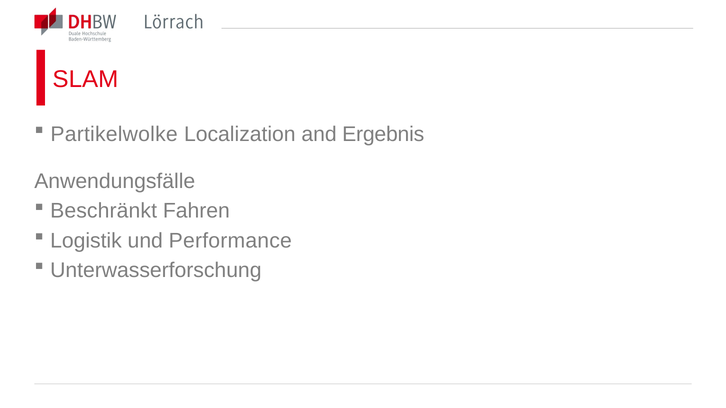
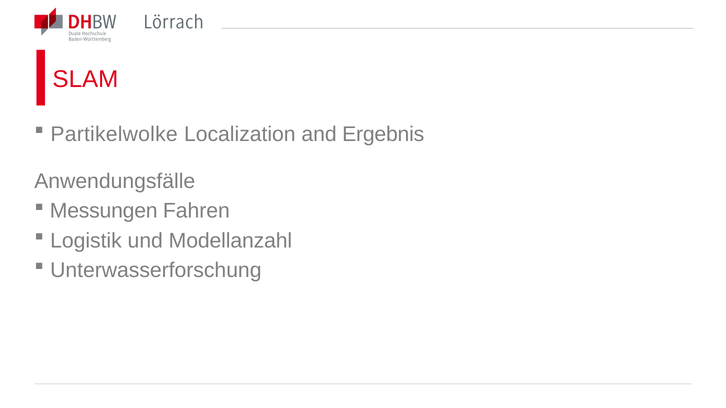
Beschränkt: Beschränkt -> Messungen
Performance: Performance -> Modellanzahl
